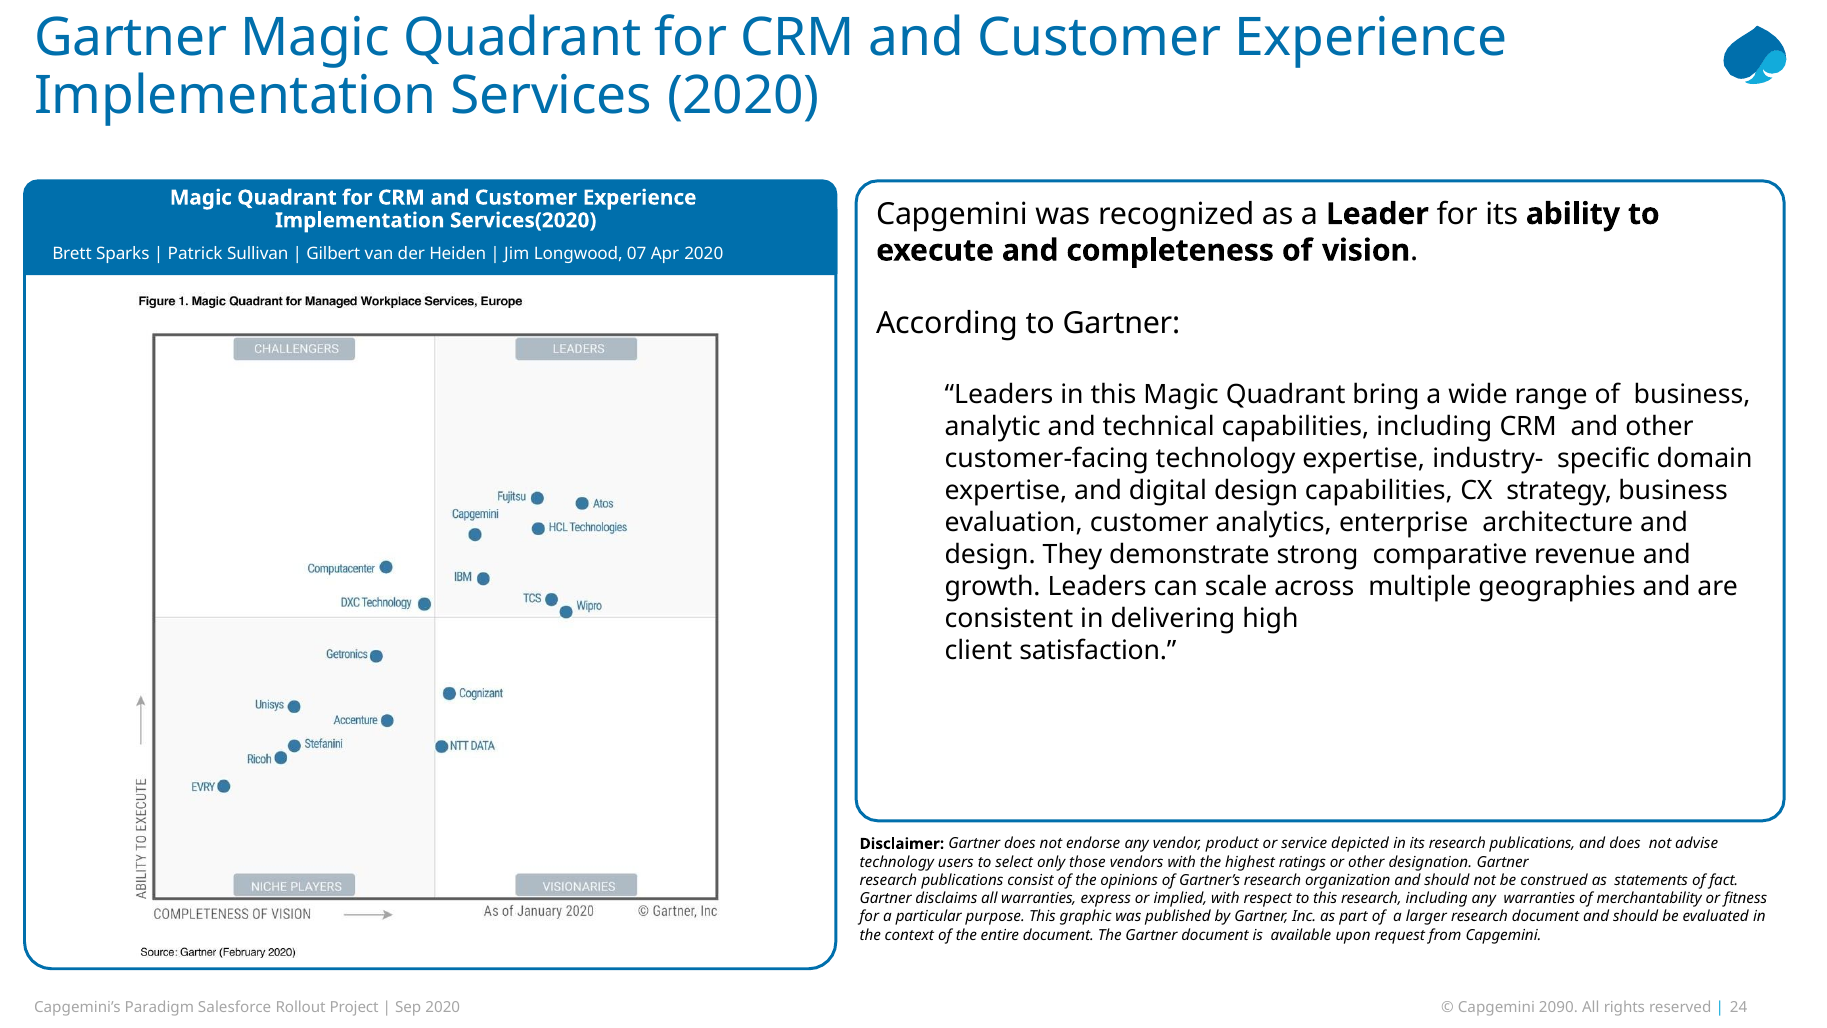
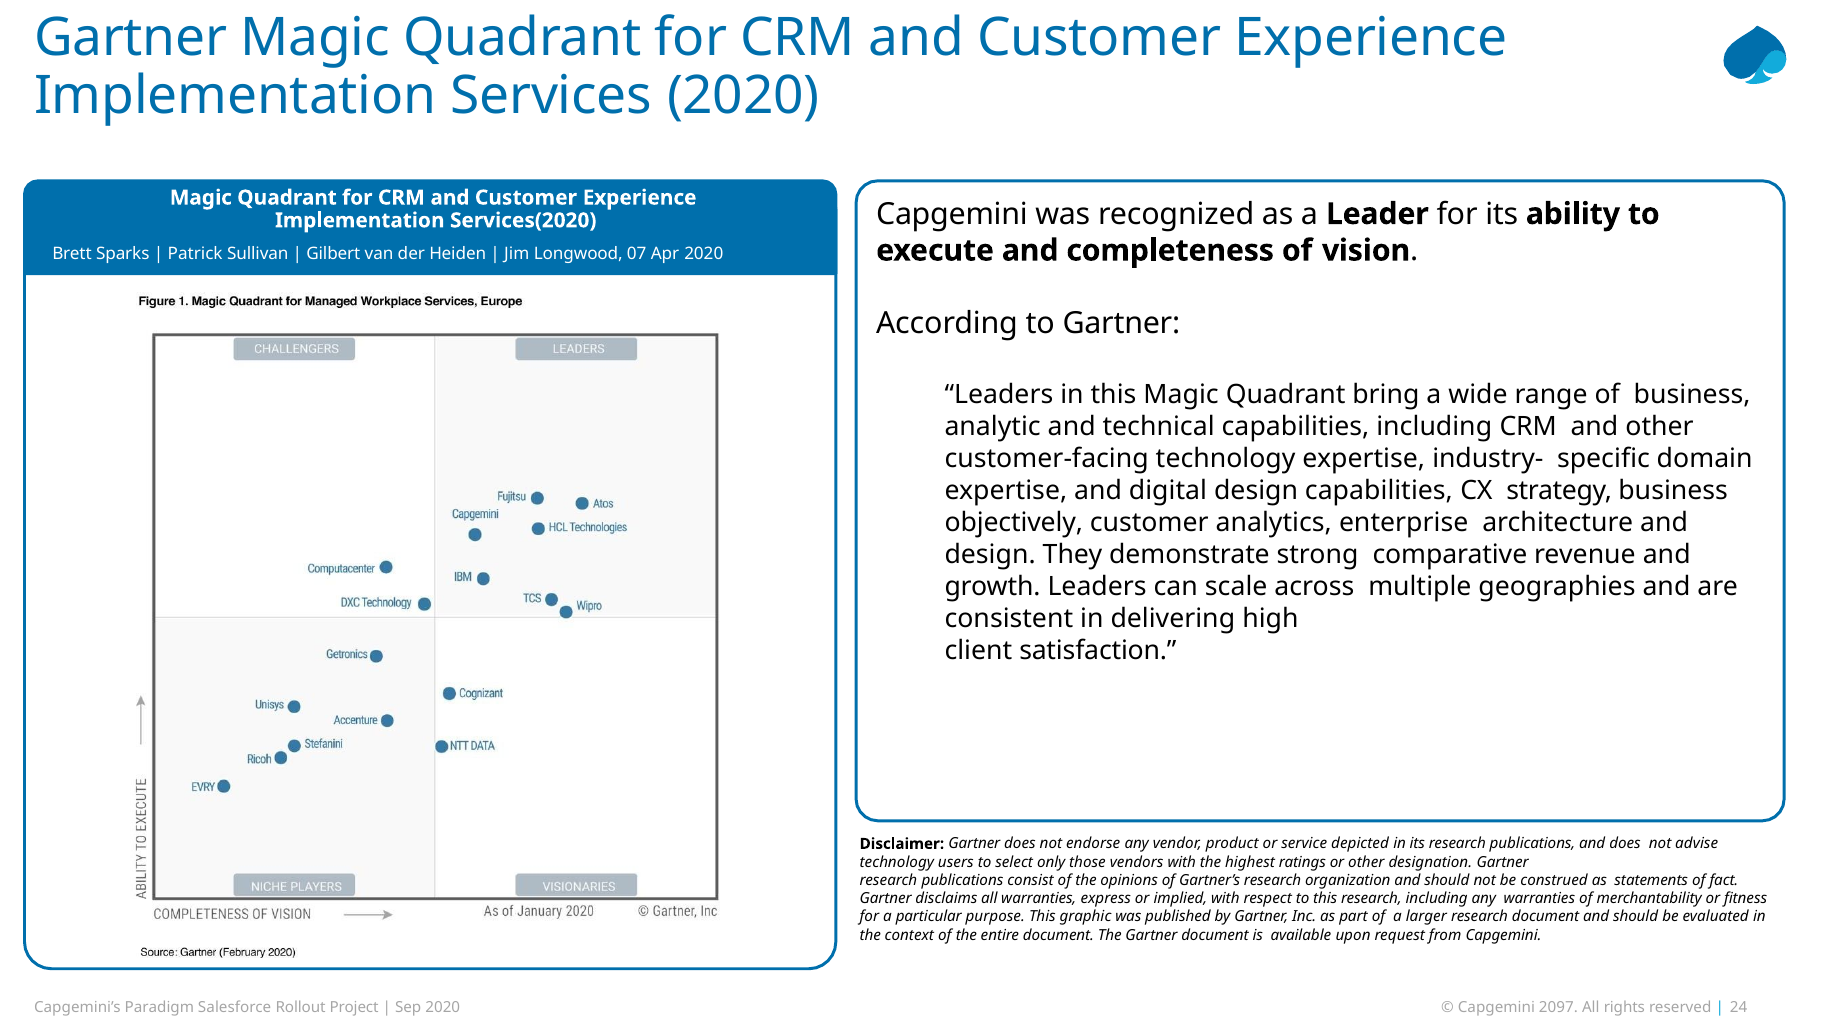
evaluation: evaluation -> objectively
2090: 2090 -> 2097
